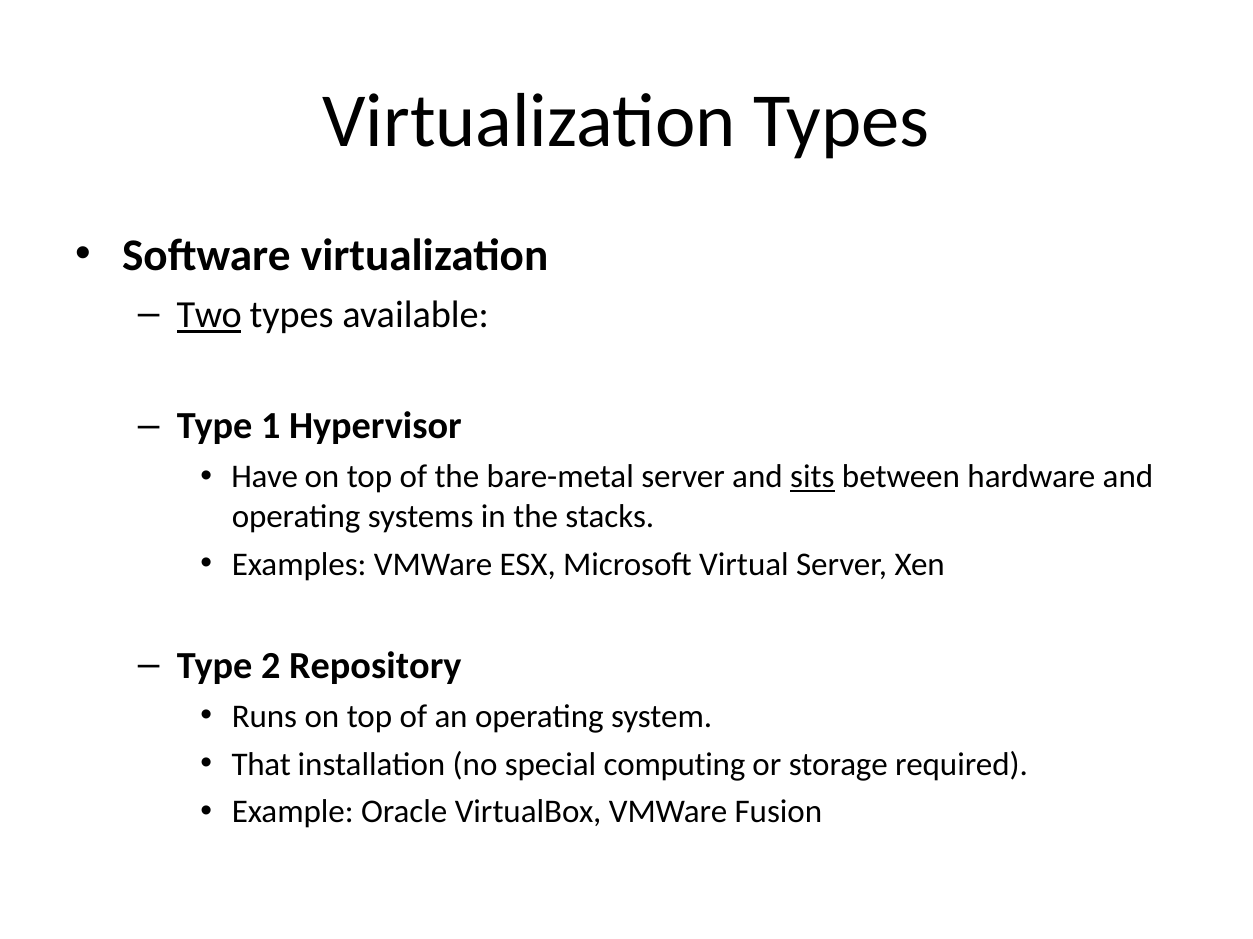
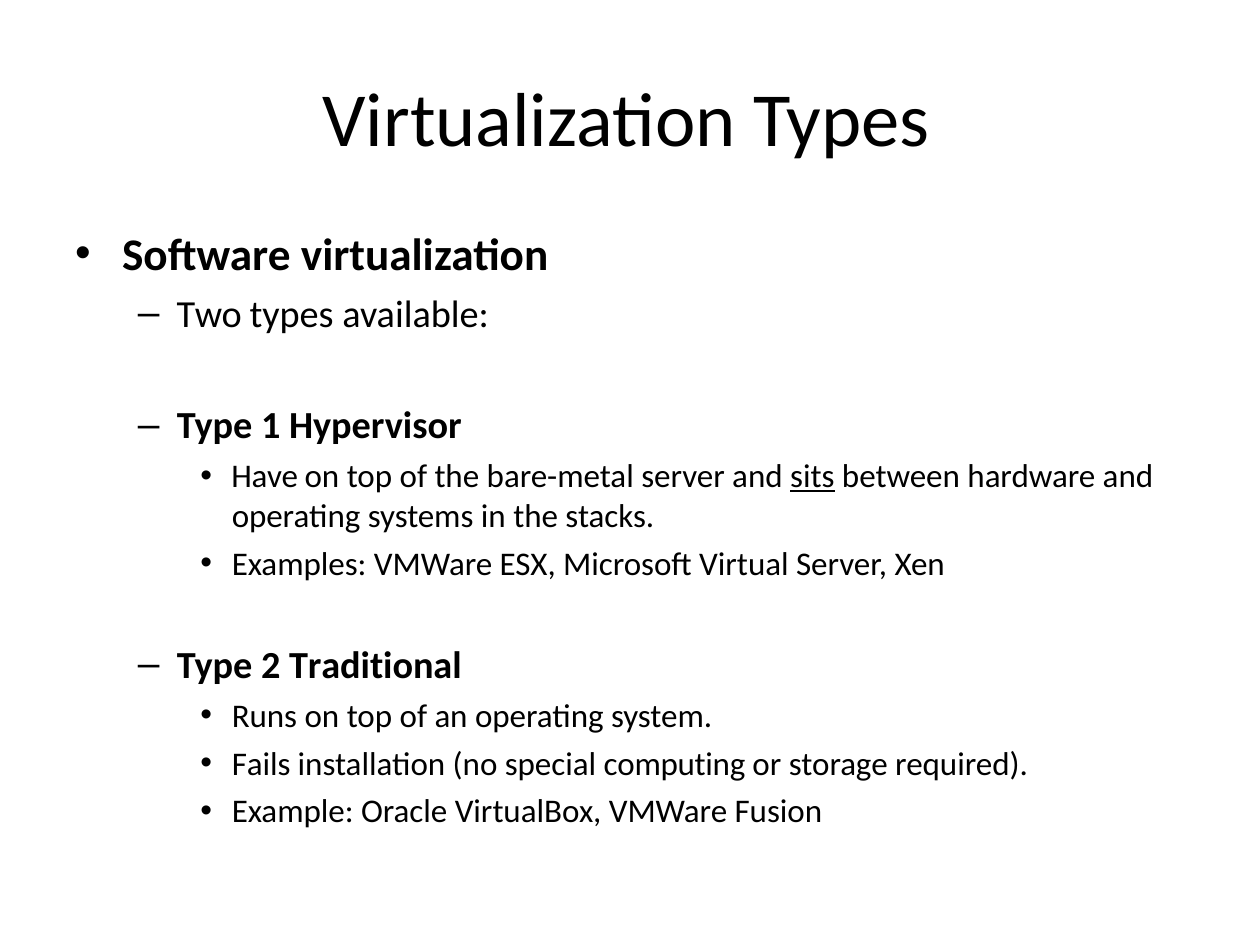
Two underline: present -> none
Repository: Repository -> Traditional
That: That -> Fails
